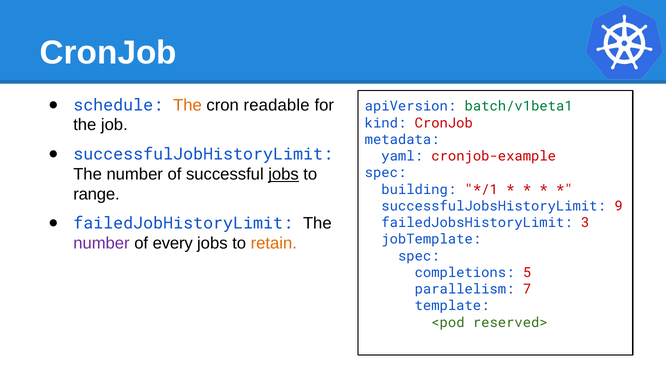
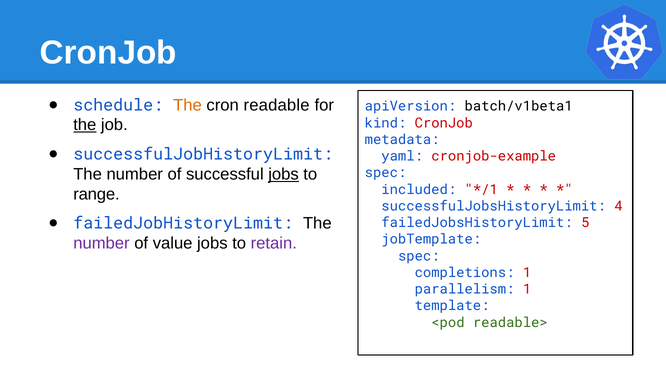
batch/v1beta1 colour: green -> black
the at (85, 125) underline: none -> present
building: building -> included
9: 9 -> 4
3: 3 -> 5
every: every -> value
retain colour: orange -> purple
completions 5: 5 -> 1
parallelism 7: 7 -> 1
reserved>: reserved> -> readable>
